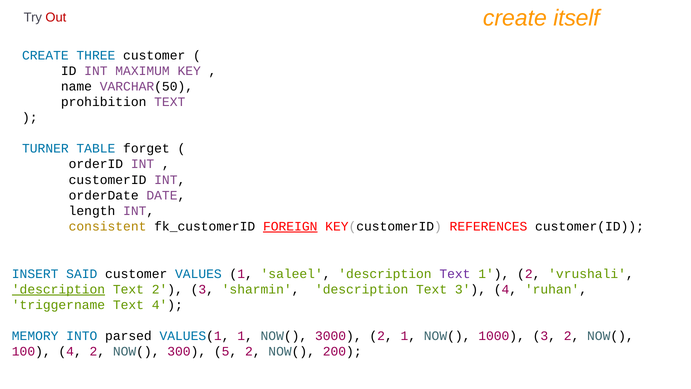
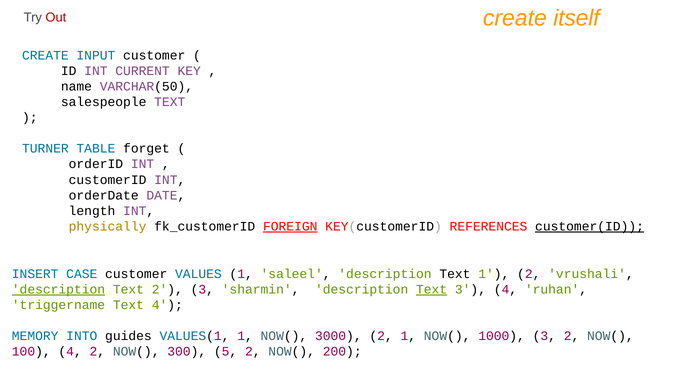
THREE: THREE -> INPUT
MAXIMUM: MAXIMUM -> CURRENT
prohibition: prohibition -> salespeople
consistent: consistent -> physically
customer(ID underline: none -> present
SAID: SAID -> CASE
Text at (455, 274) colour: purple -> black
Text at (432, 289) underline: none -> present
parsed: parsed -> guides
